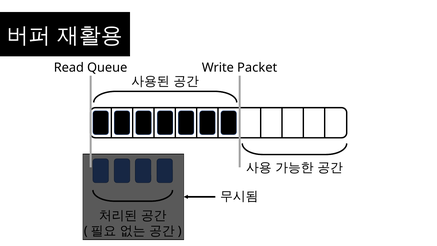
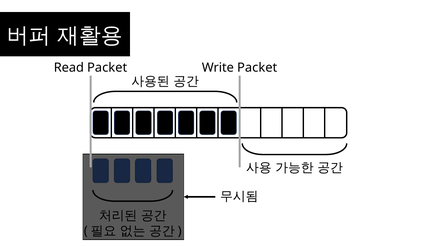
Read Queue: Queue -> Packet
